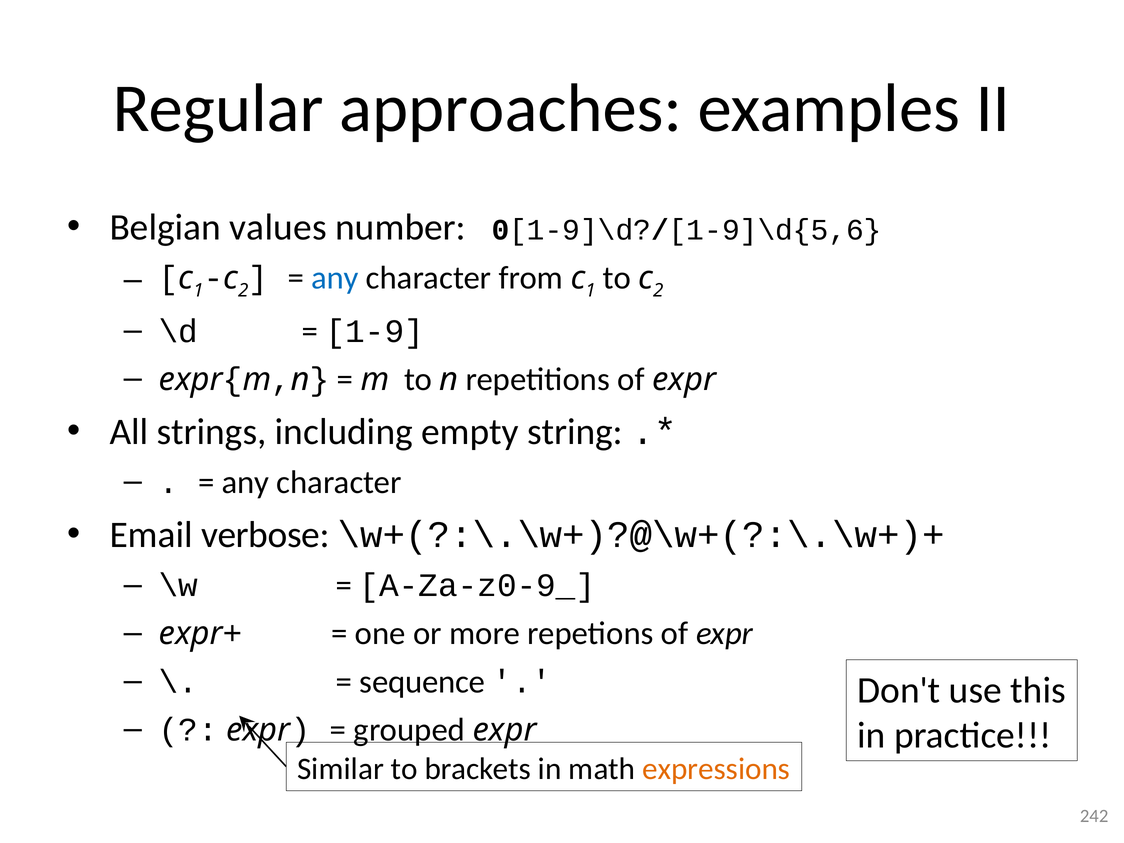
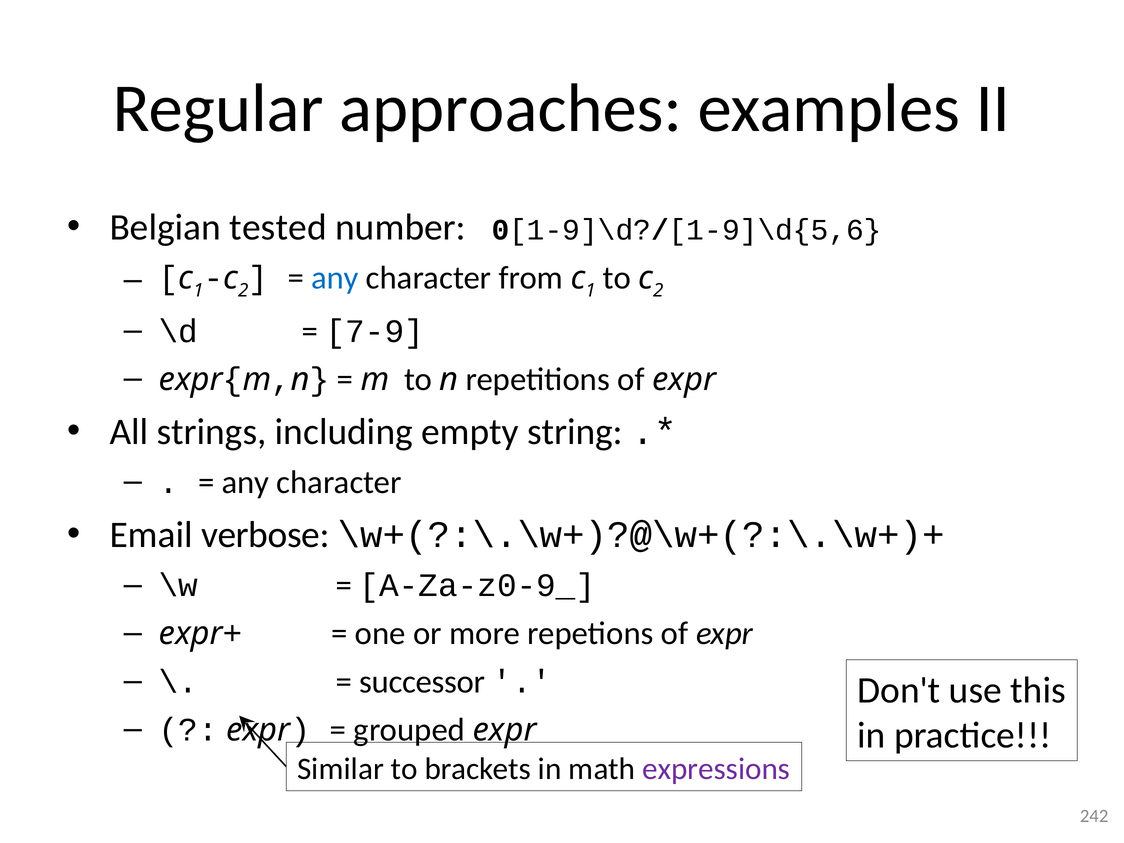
values: values -> tested
1-9: 1-9 -> 7-9
sequence: sequence -> successor
expressions colour: orange -> purple
